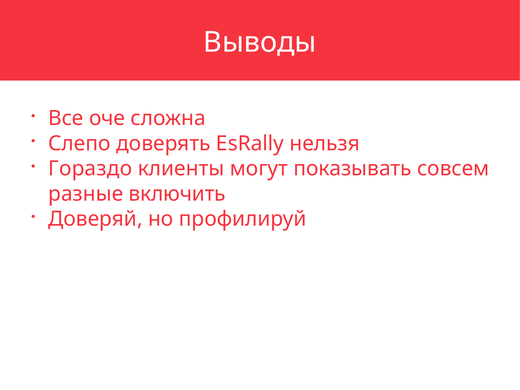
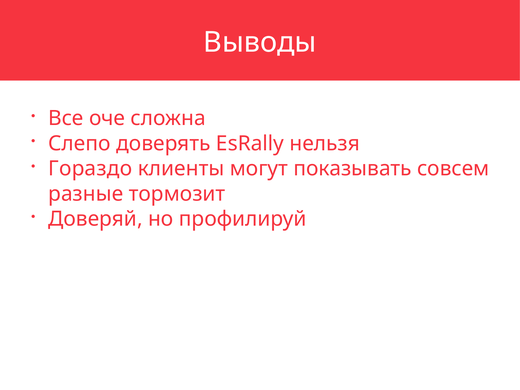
включить: включить -> тормозит
